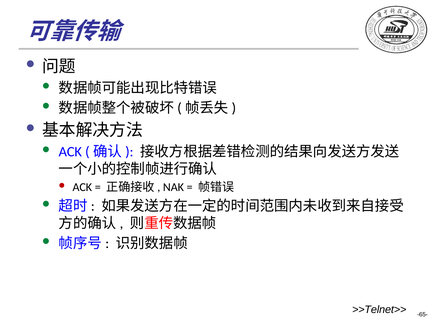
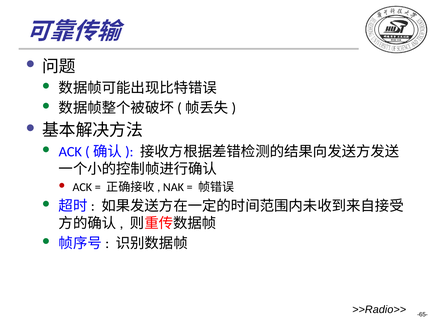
>>Telnet>>: >>Telnet>> -> >>Radio>>
